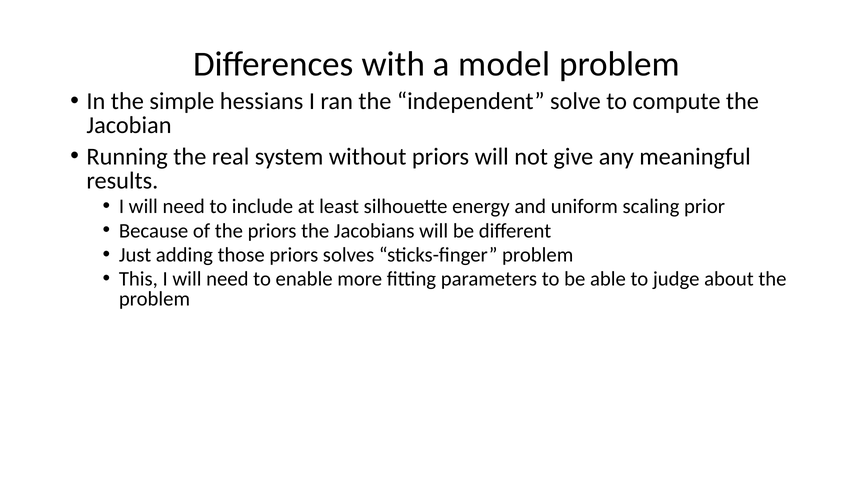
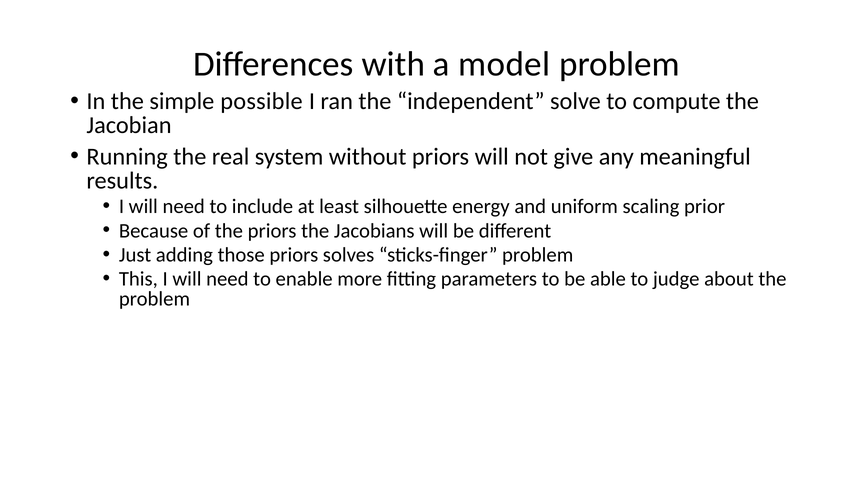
hessians: hessians -> possible
